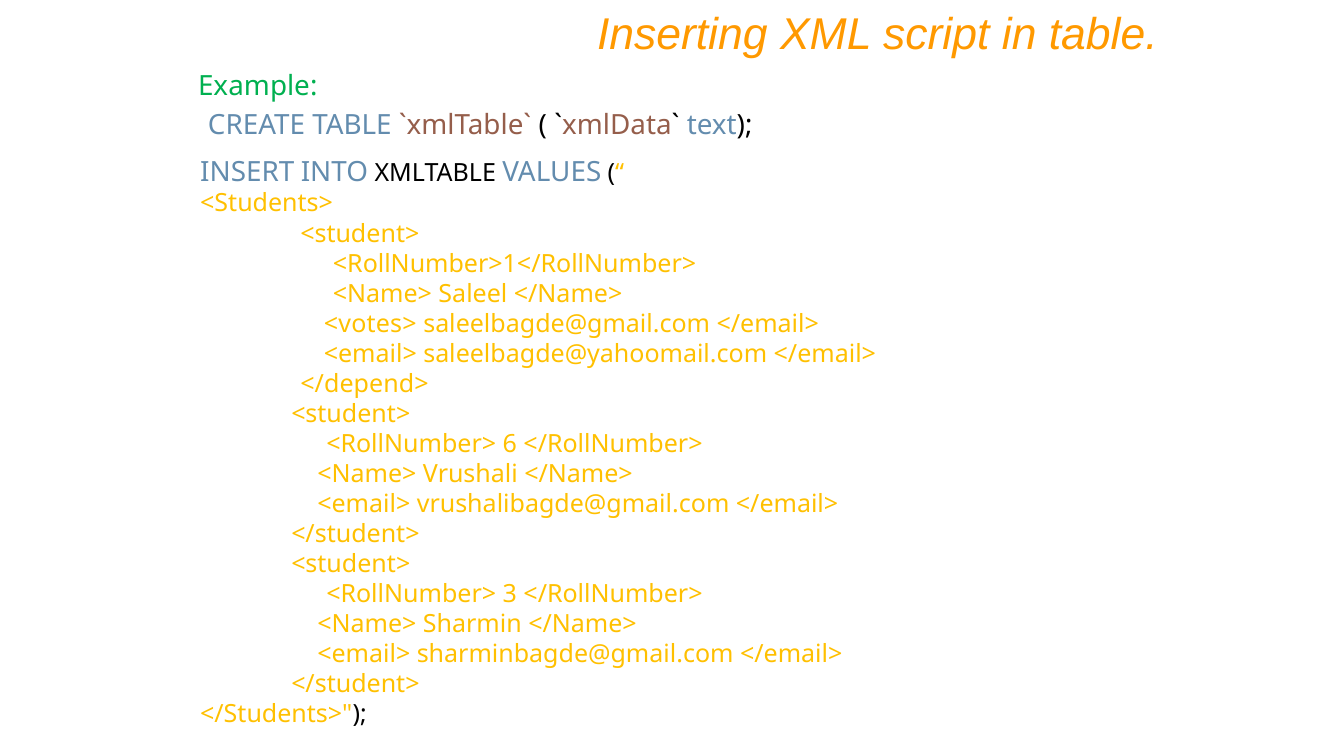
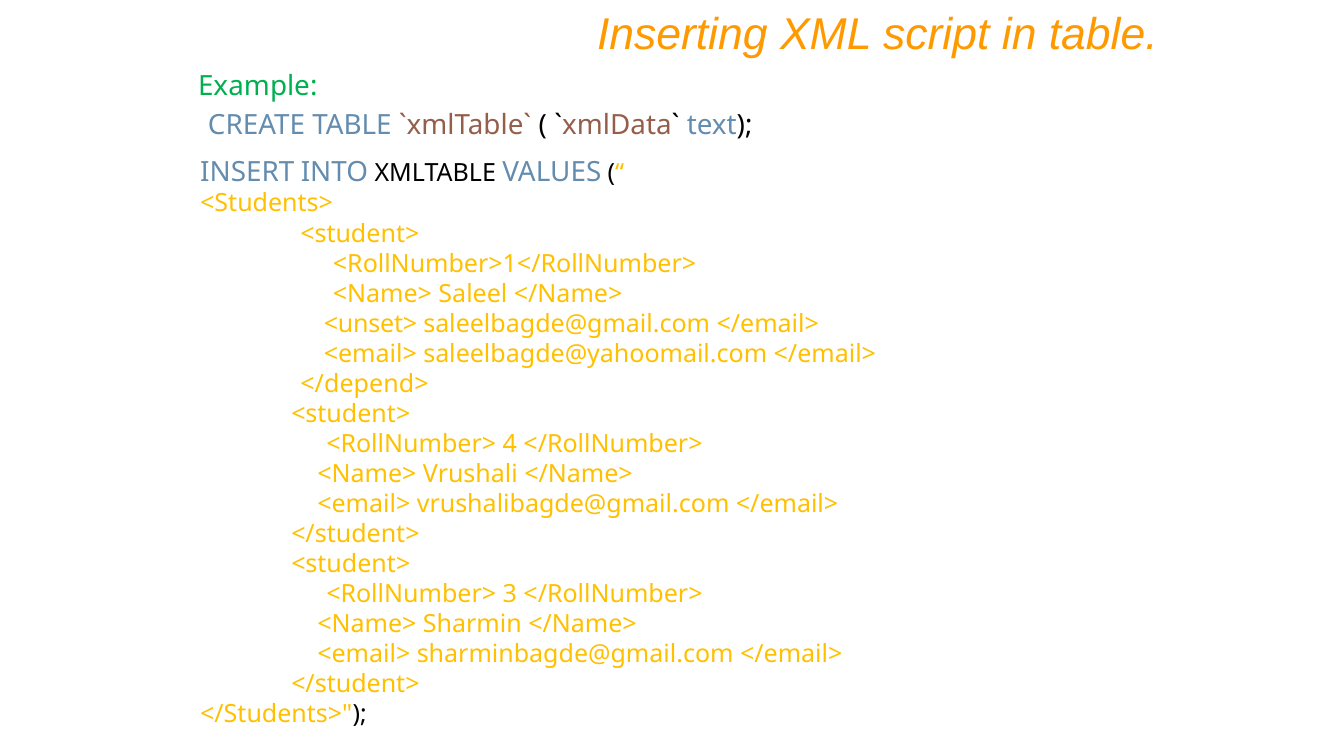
<votes>: <votes> -> <unset>
6: 6 -> 4
